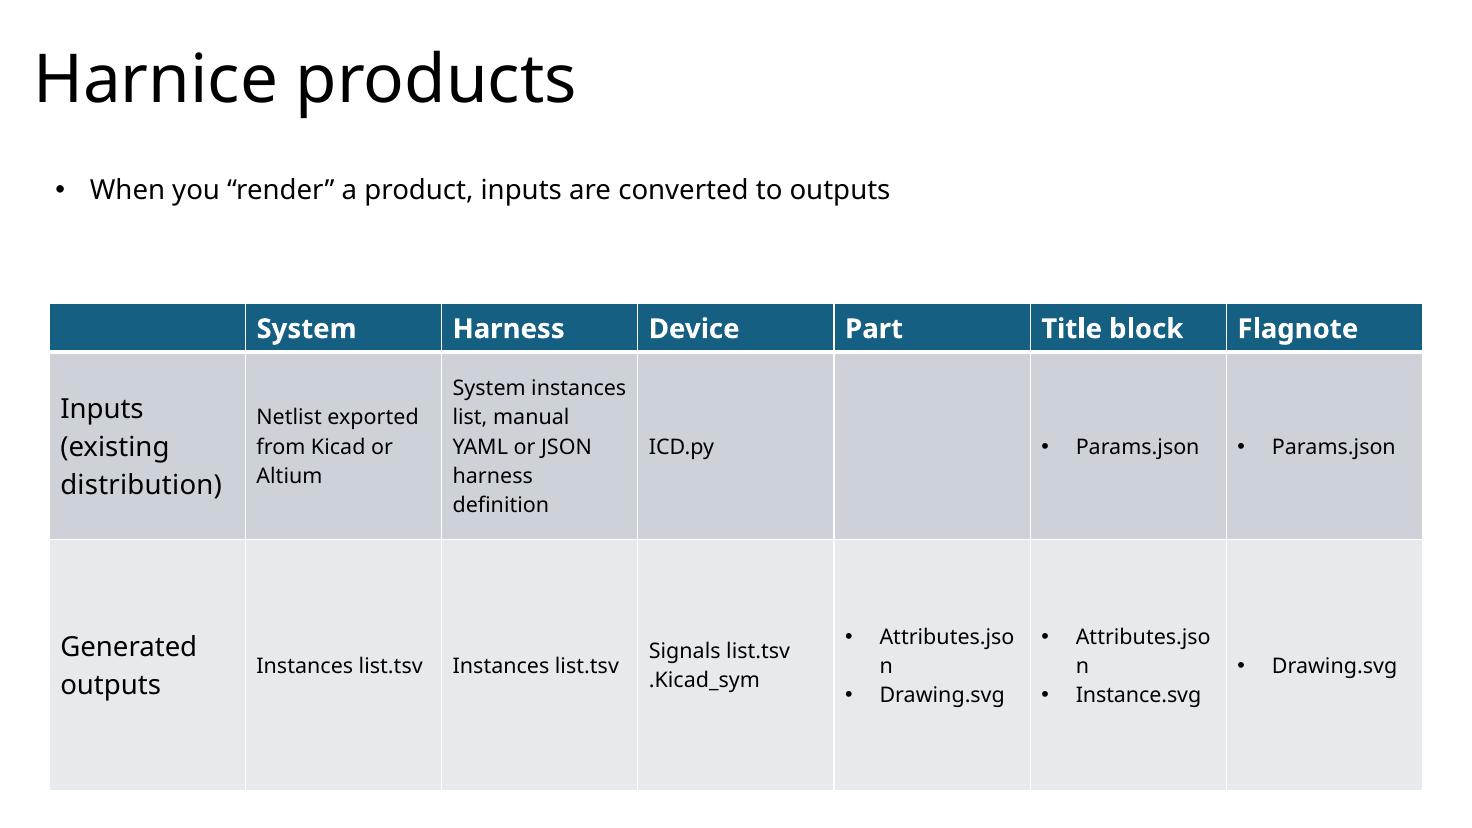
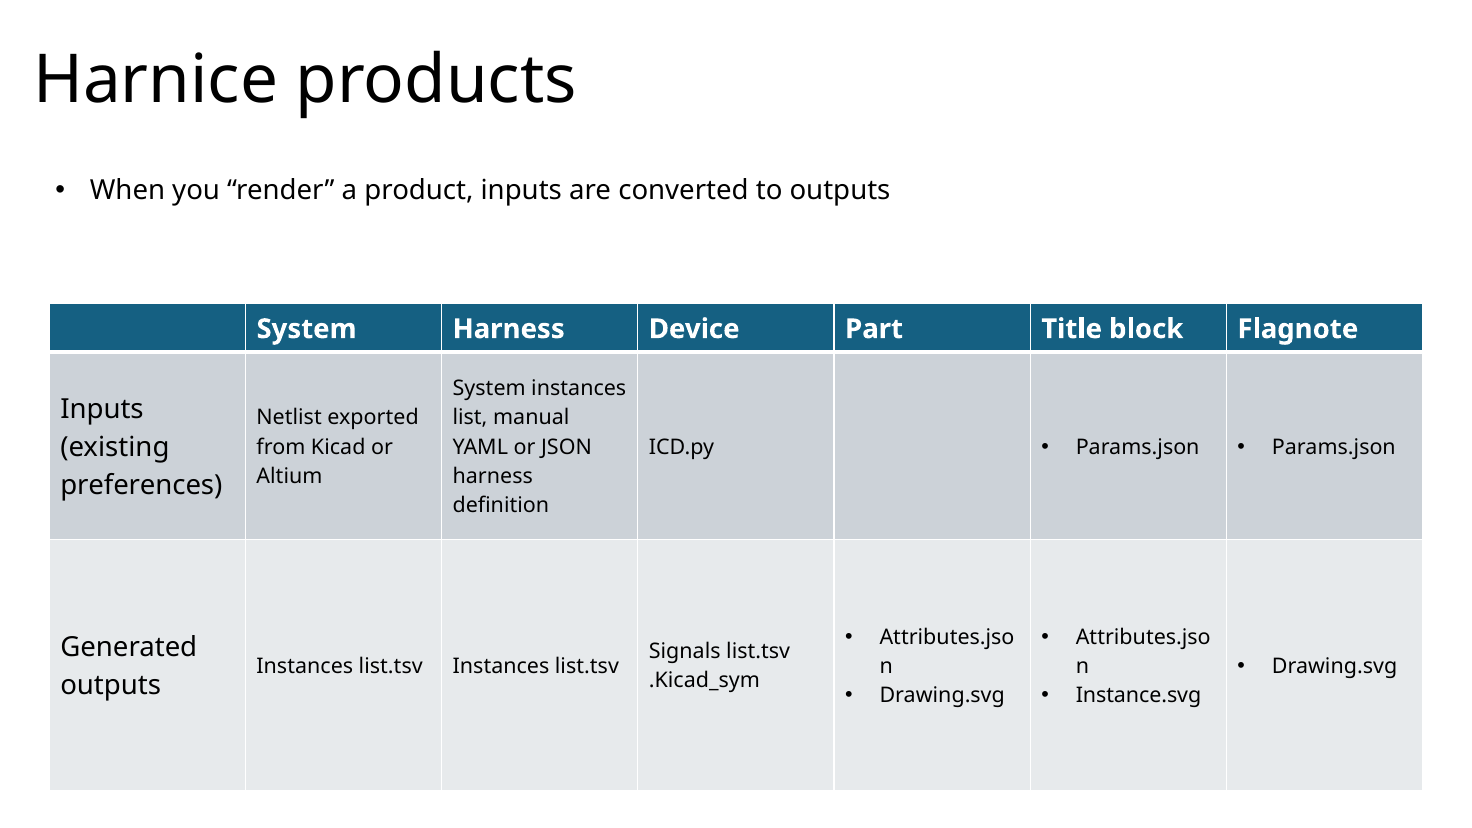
distribution: distribution -> preferences
